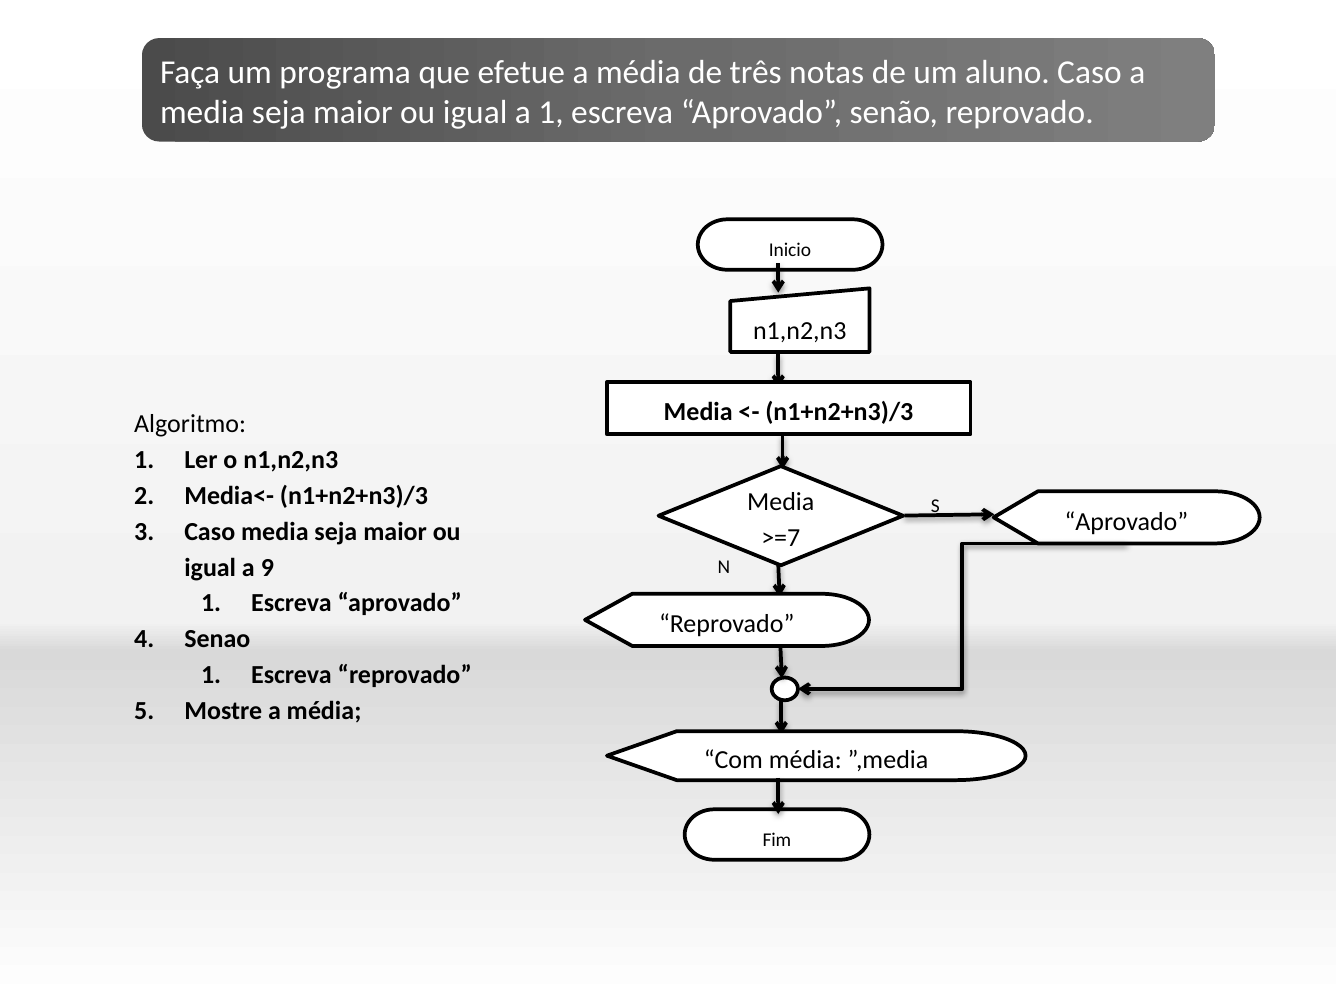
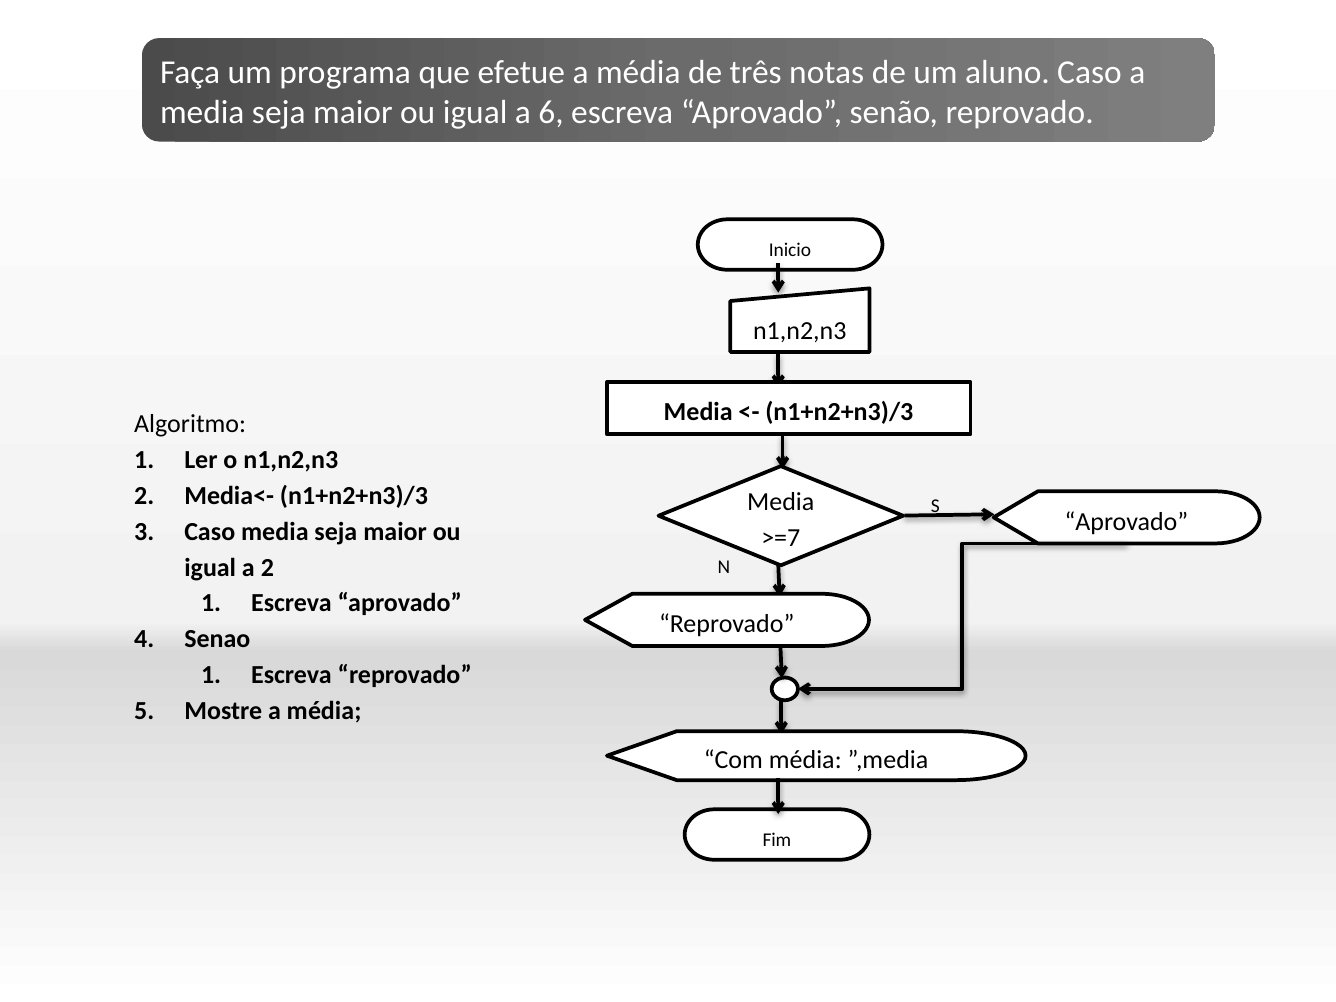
a 1: 1 -> 6
a 9: 9 -> 2
